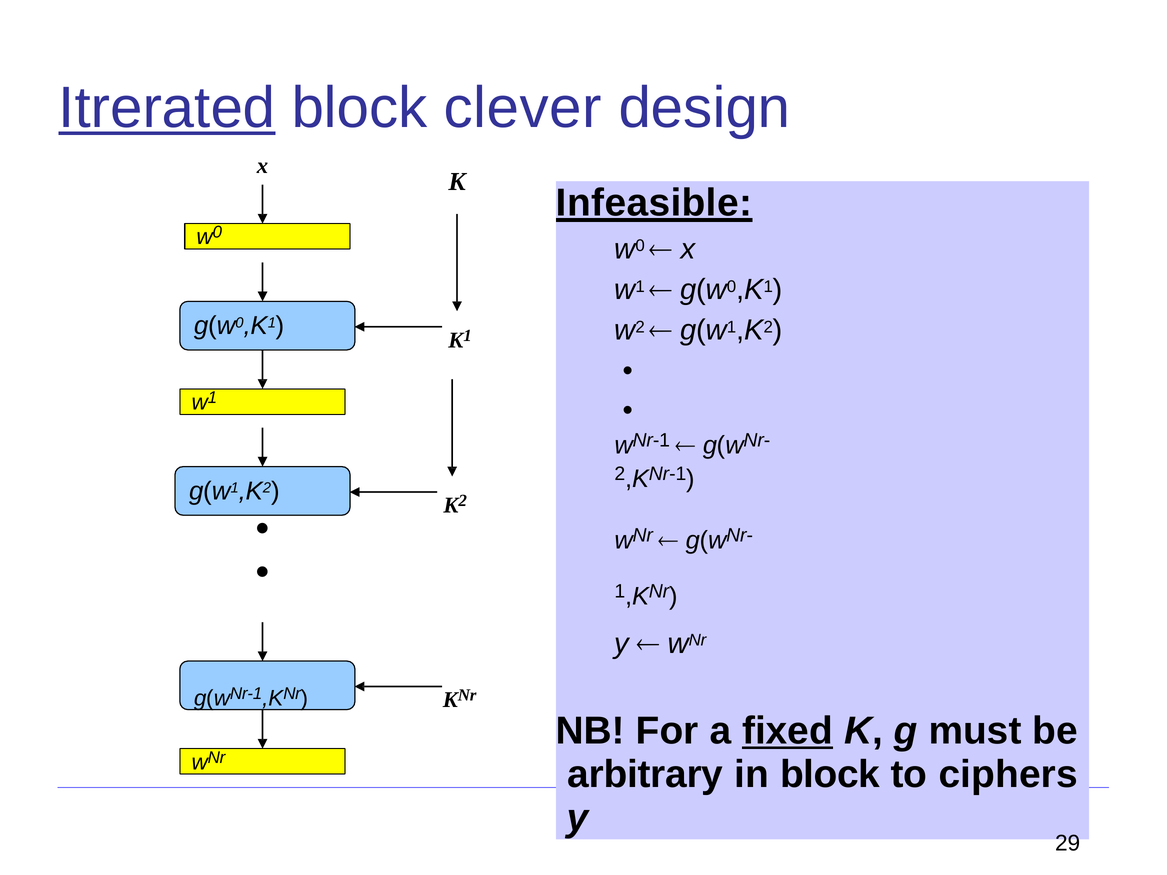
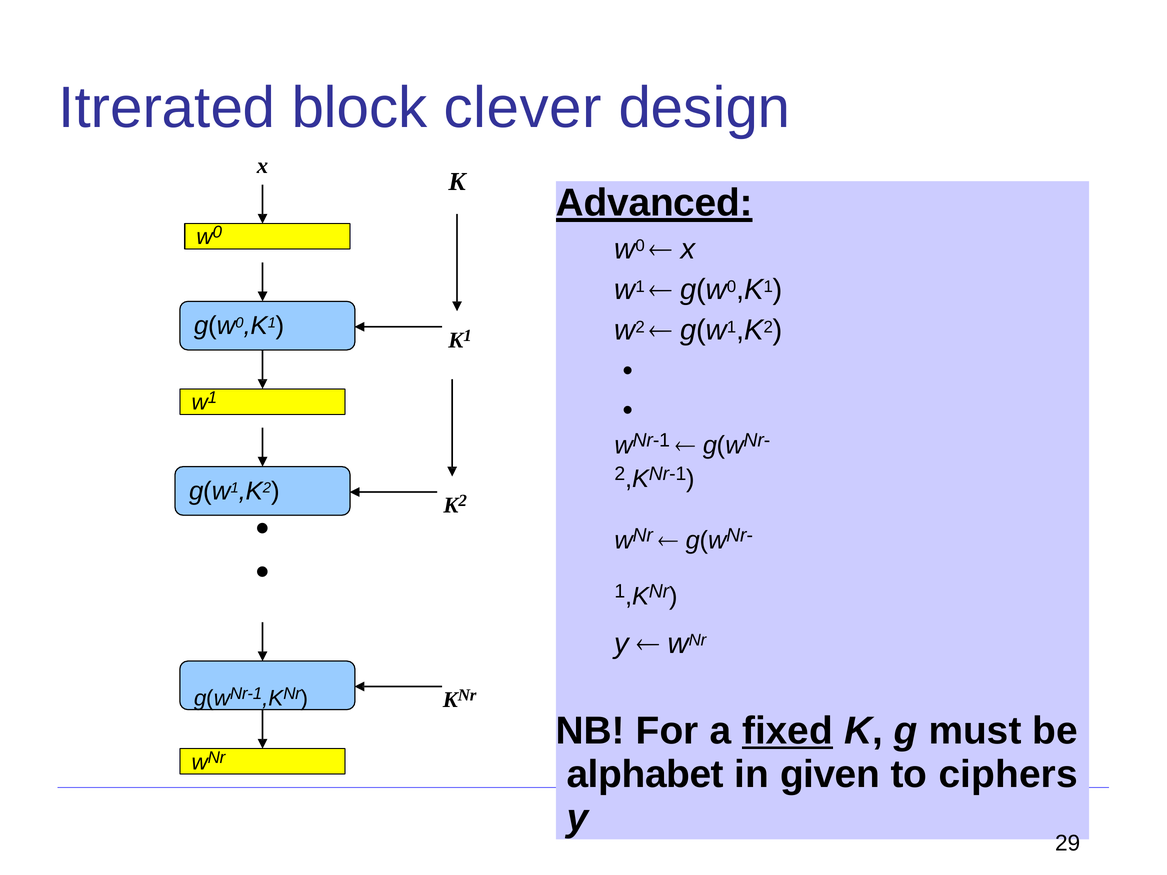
Itrerated underline: present -> none
Infeasible: Infeasible -> Advanced
arbitrary: arbitrary -> alphabet
in block: block -> given
